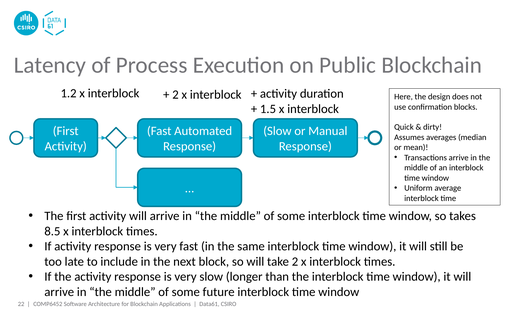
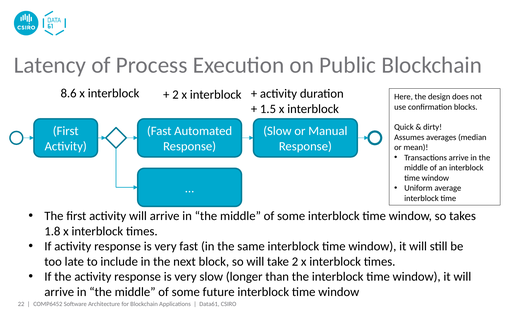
1.2: 1.2 -> 8.6
8.5: 8.5 -> 1.8
